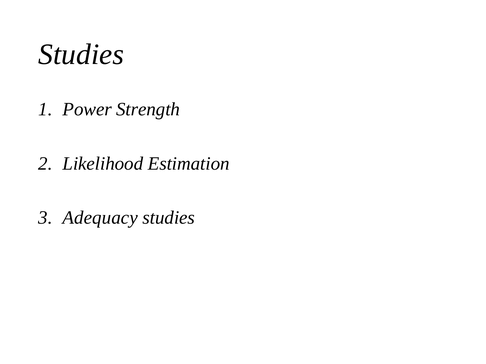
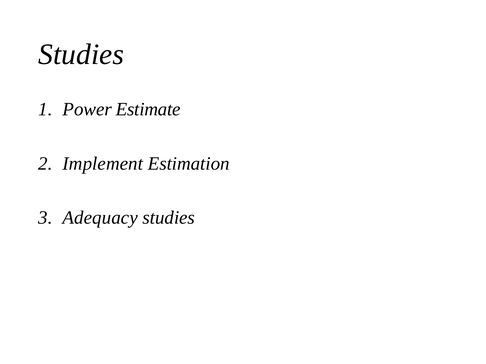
Strength: Strength -> Estimate
Likelihood: Likelihood -> Implement
